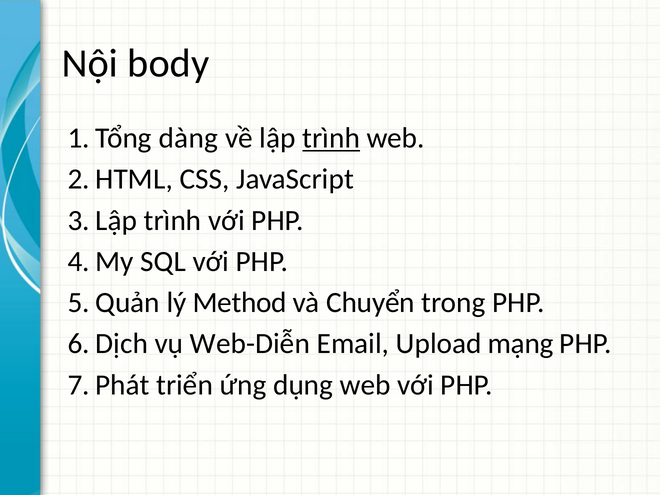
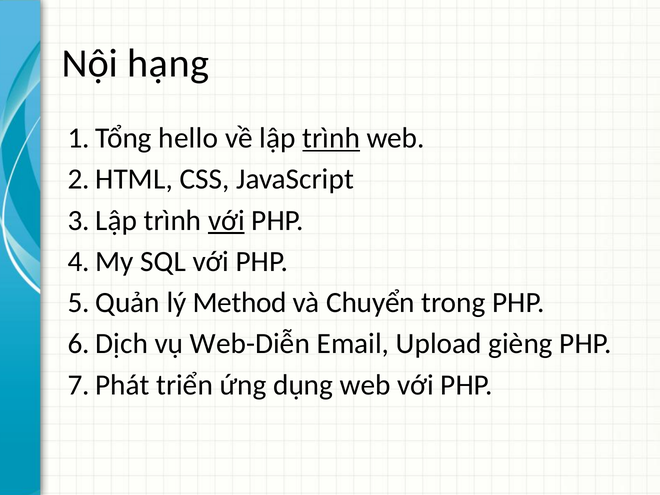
body: body -> hạng
dàng: dàng -> hello
với at (226, 220) underline: none -> present
mạng: mạng -> gièng
